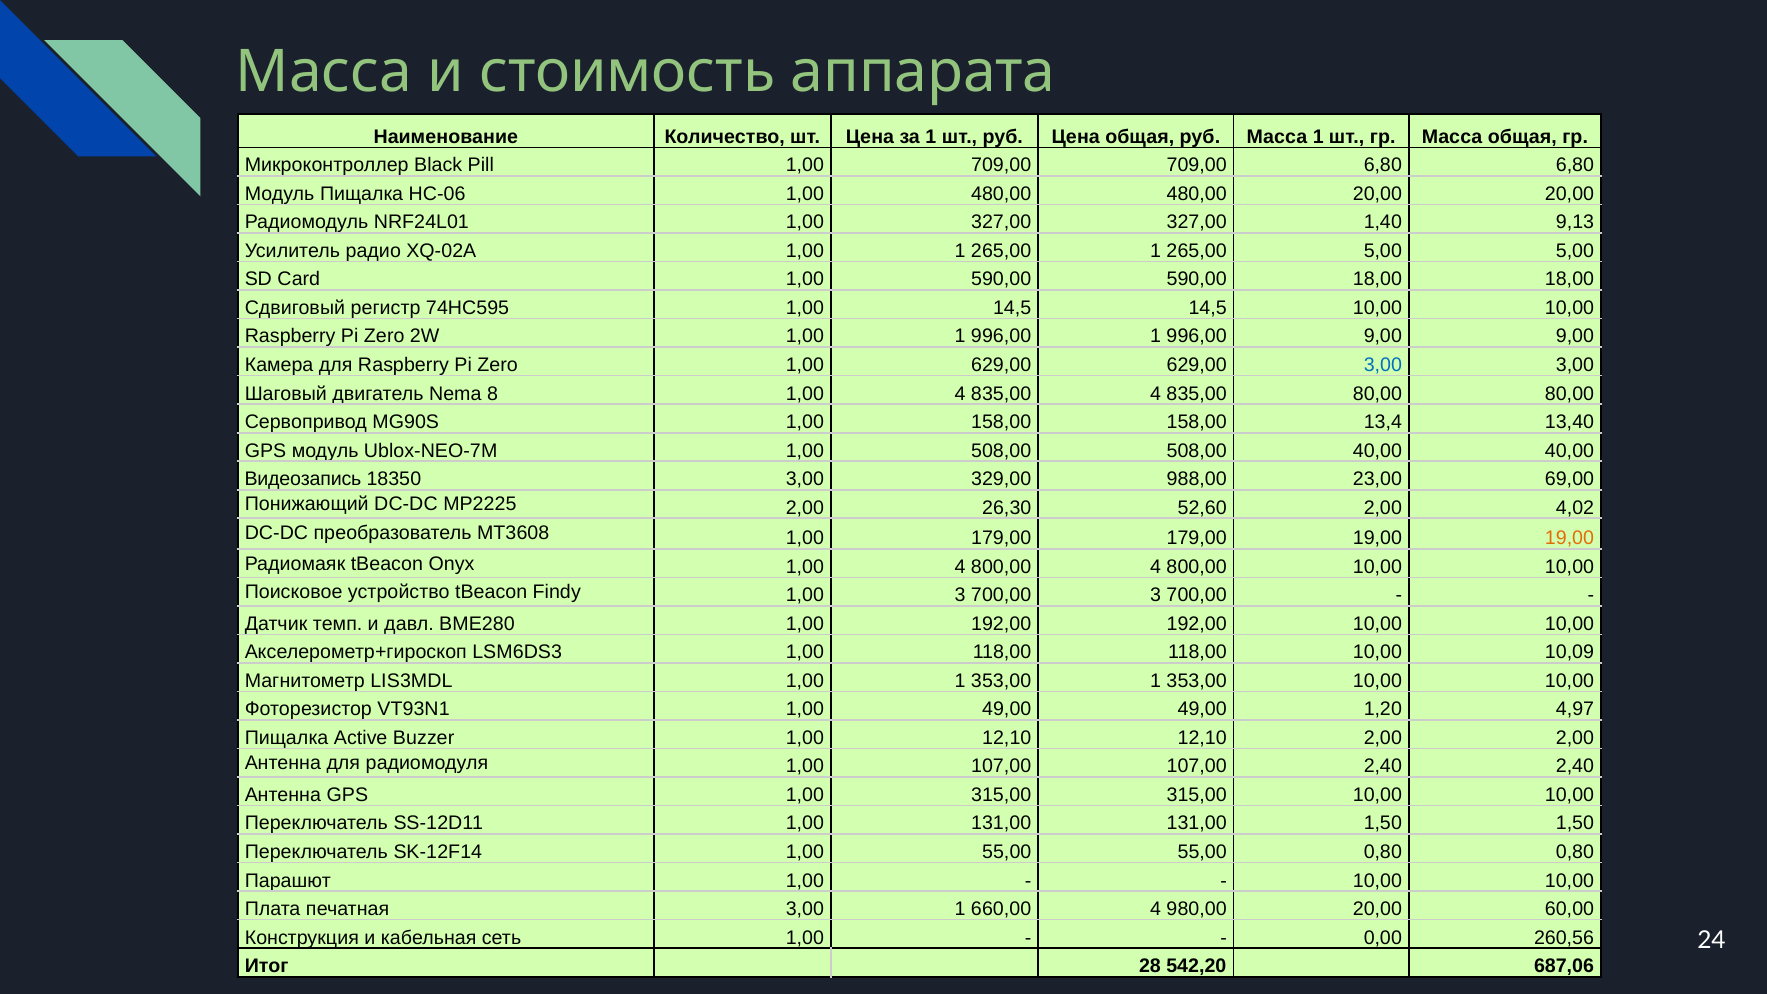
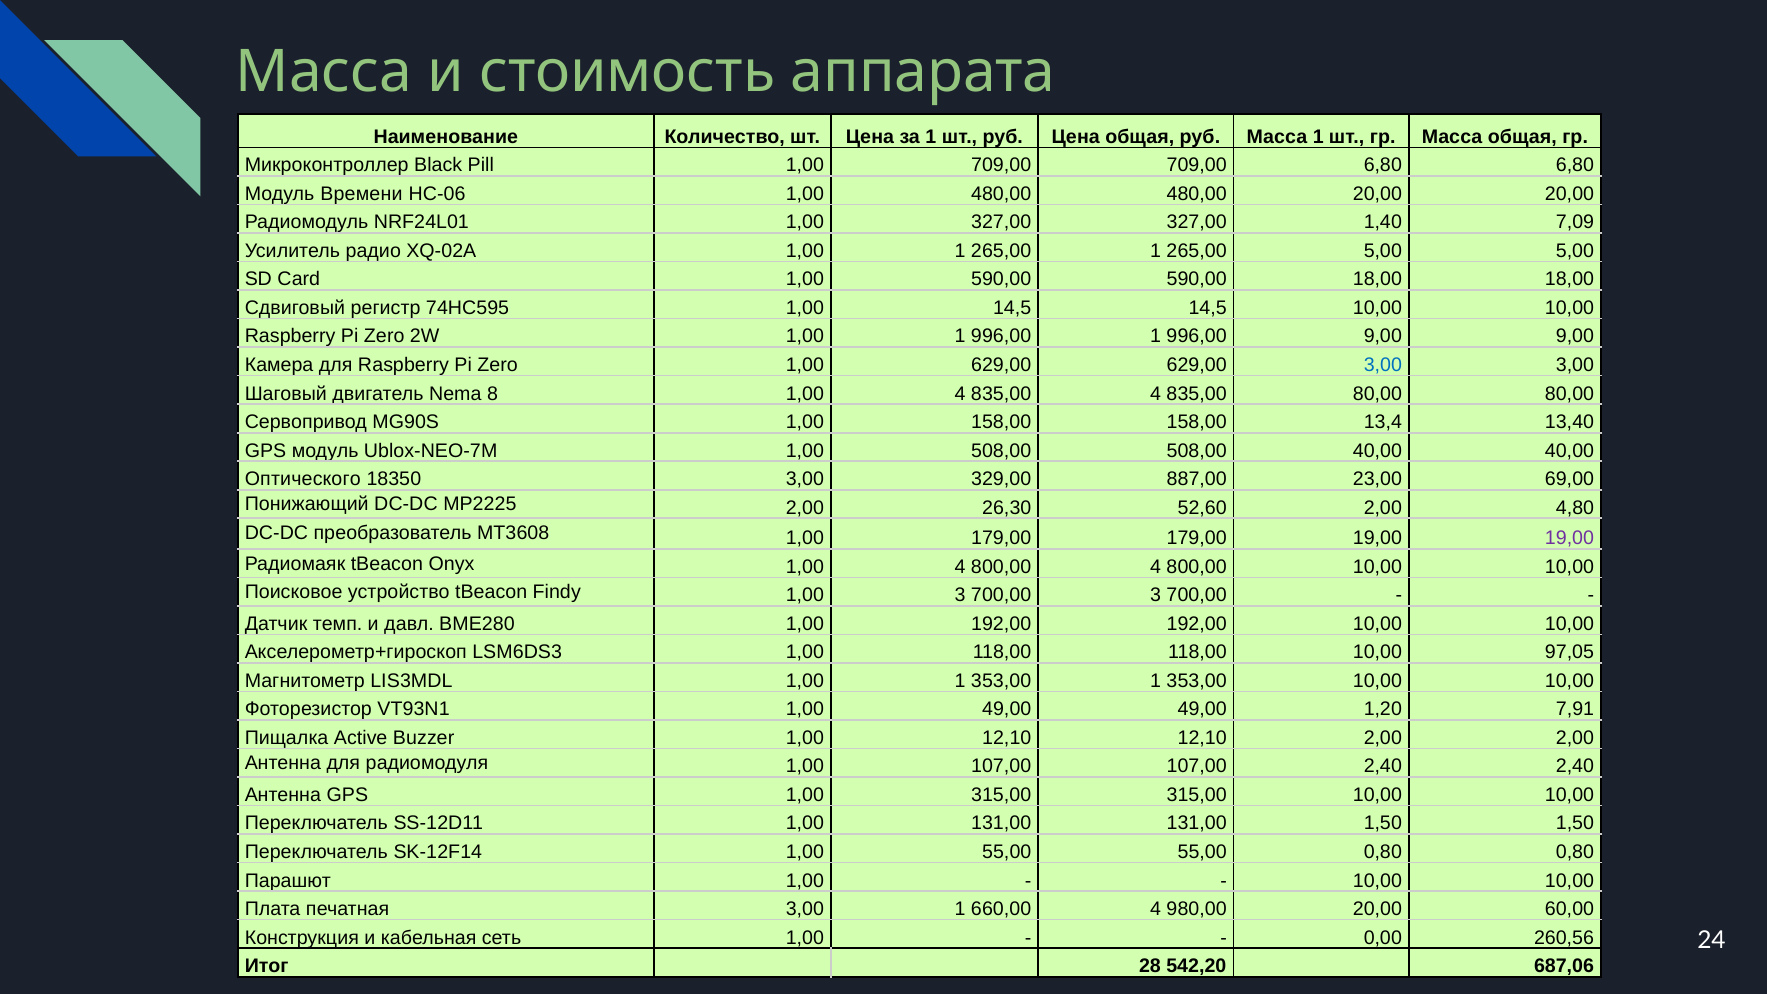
Модуль Пищалка: Пищалка -> Времени
9,13: 9,13 -> 7,09
Видеозапись: Видеозапись -> Оптического
988,00: 988,00 -> 887,00
4,02: 4,02 -> 4,80
19,00 at (1569, 538) colour: orange -> purple
10,09: 10,09 -> 97,05
4,97: 4,97 -> 7,91
